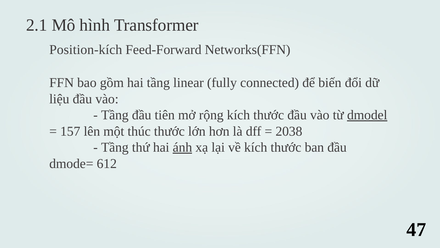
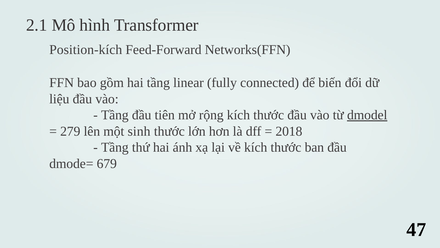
157: 157 -> 279
thúc: thúc -> sinh
2038: 2038 -> 2018
ánh underline: present -> none
612: 612 -> 679
